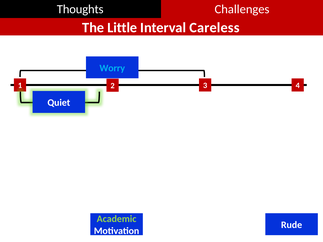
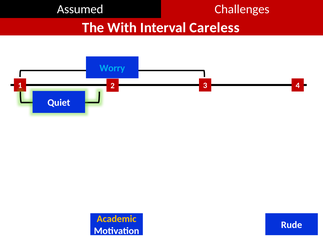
Thoughts: Thoughts -> Assumed
Little: Little -> With
Academic colour: light green -> yellow
